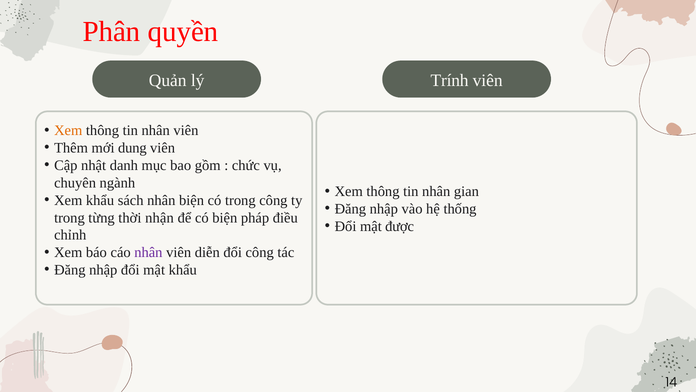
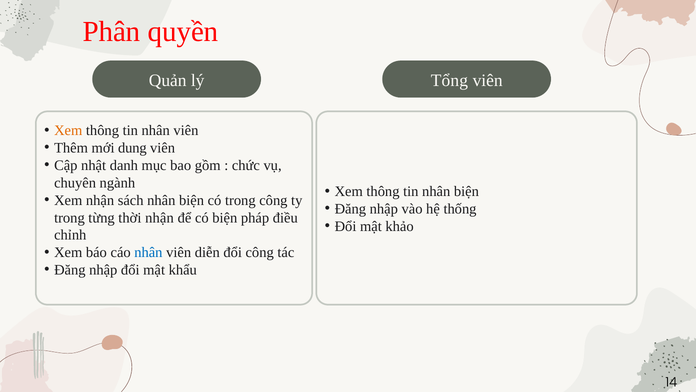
Trính: Trính -> Tổng
tin nhân gian: gian -> biện
Xem khẩu: khẩu -> nhận
được: được -> khảo
nhân at (148, 252) colour: purple -> blue
